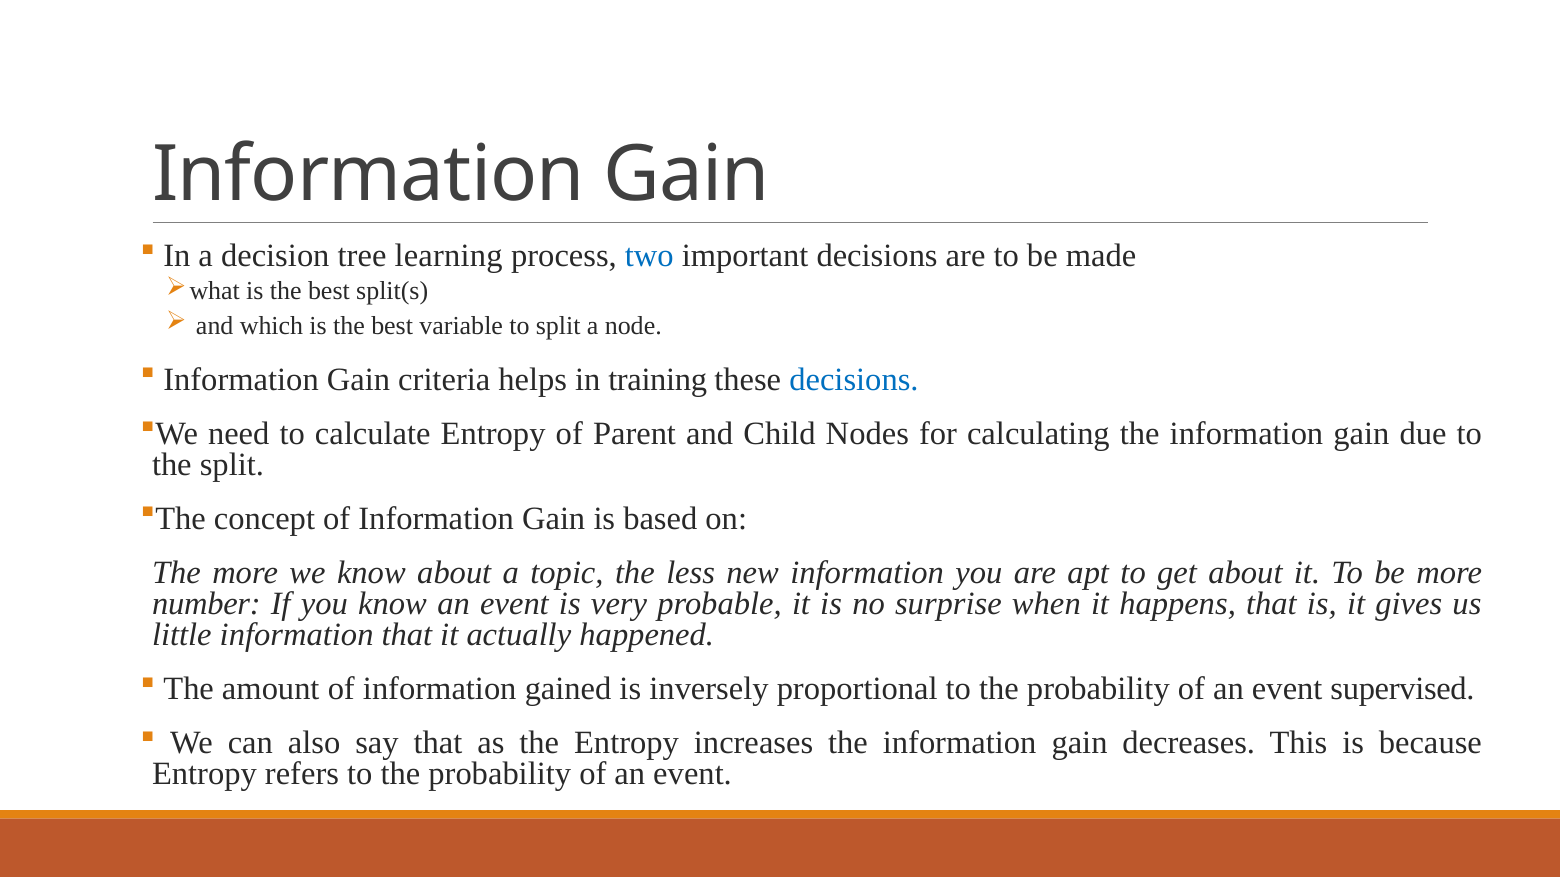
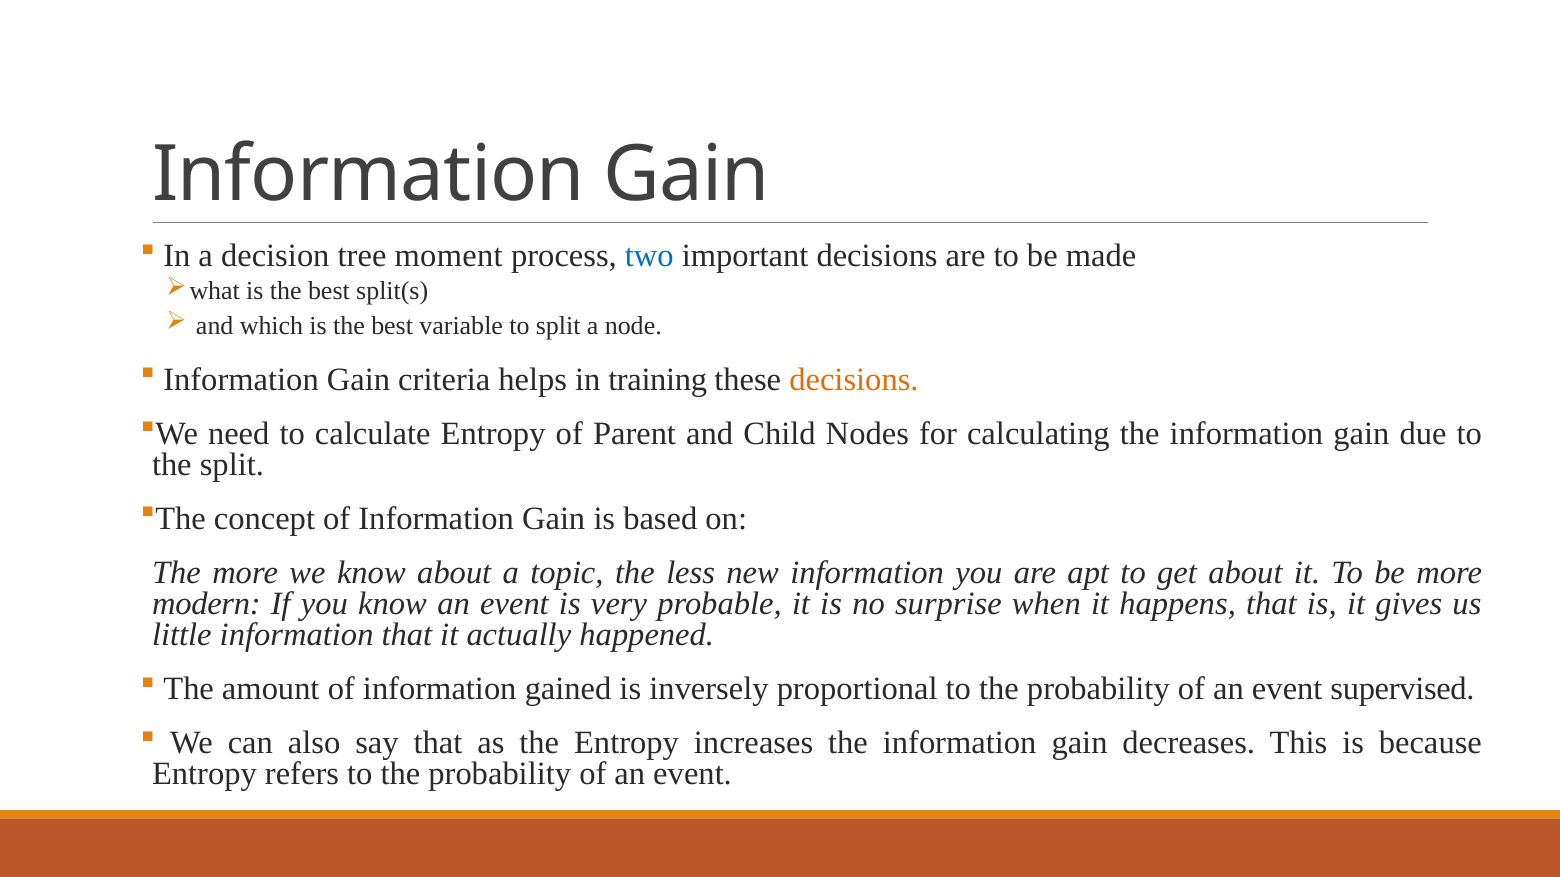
learning: learning -> moment
decisions at (854, 380) colour: blue -> orange
number: number -> modern
